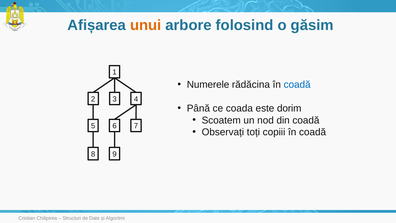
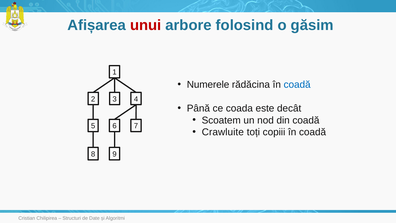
unui colour: orange -> red
dorim: dorim -> decât
Observați: Observați -> Crawluite
